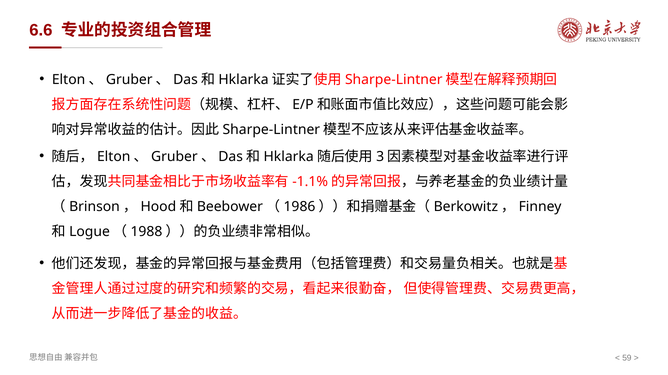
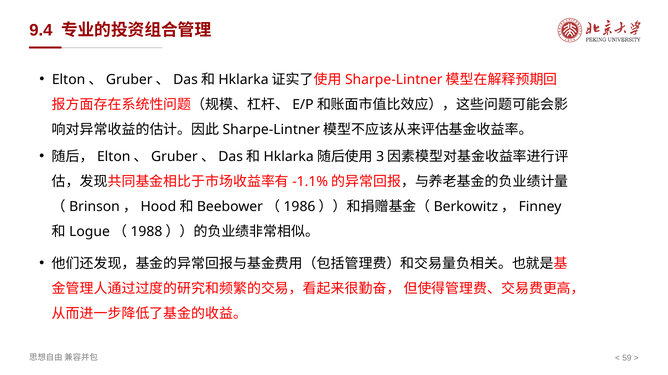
6.6: 6.6 -> 9.4
